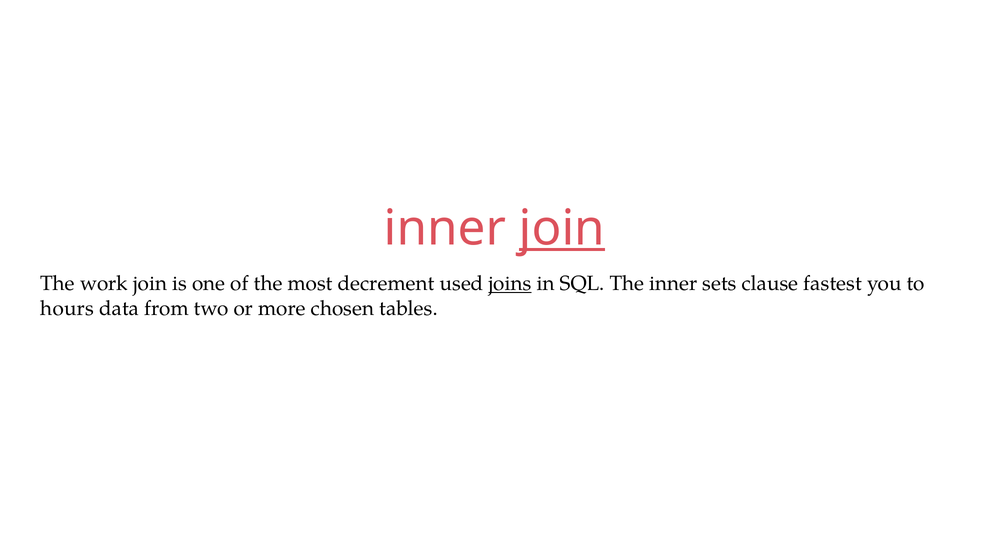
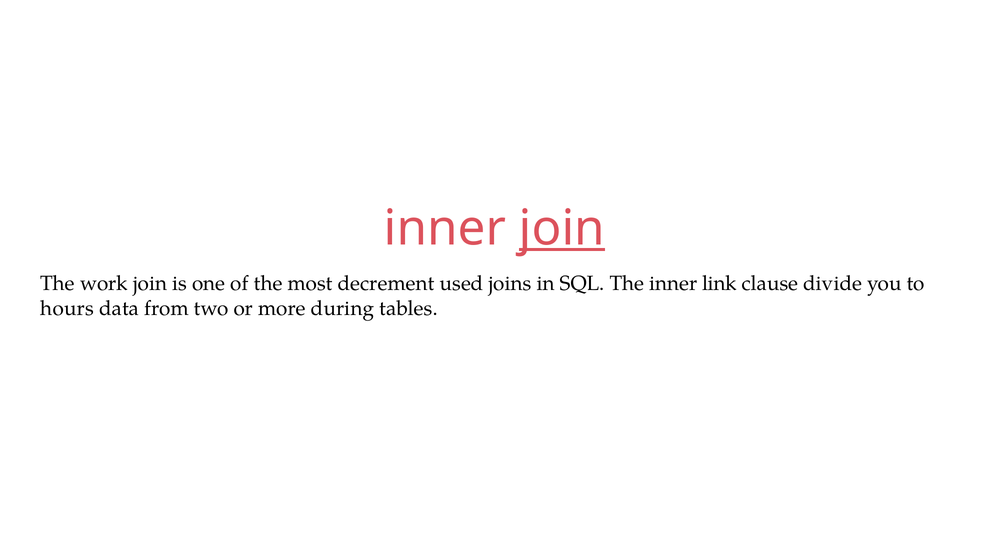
joins underline: present -> none
sets: sets -> link
fastest: fastest -> divide
chosen: chosen -> during
